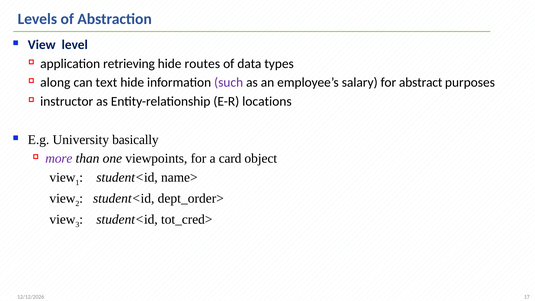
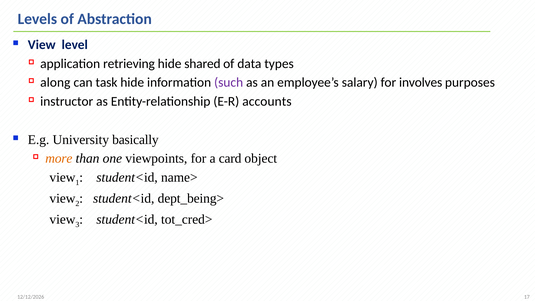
routes: routes -> shared
text: text -> task
abstract: abstract -> involves
locations: locations -> accounts
more colour: purple -> orange
dept_order>: dept_order> -> dept_being>
